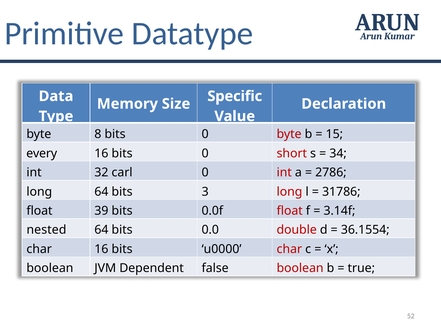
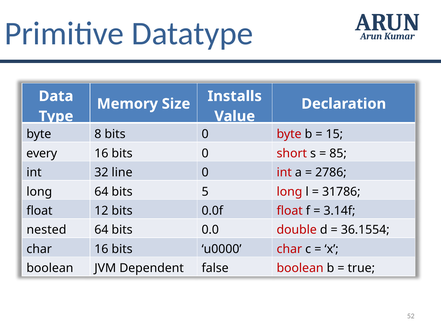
Specific: Specific -> Installs
34: 34 -> 85
carl: carl -> line
3: 3 -> 5
39: 39 -> 12
